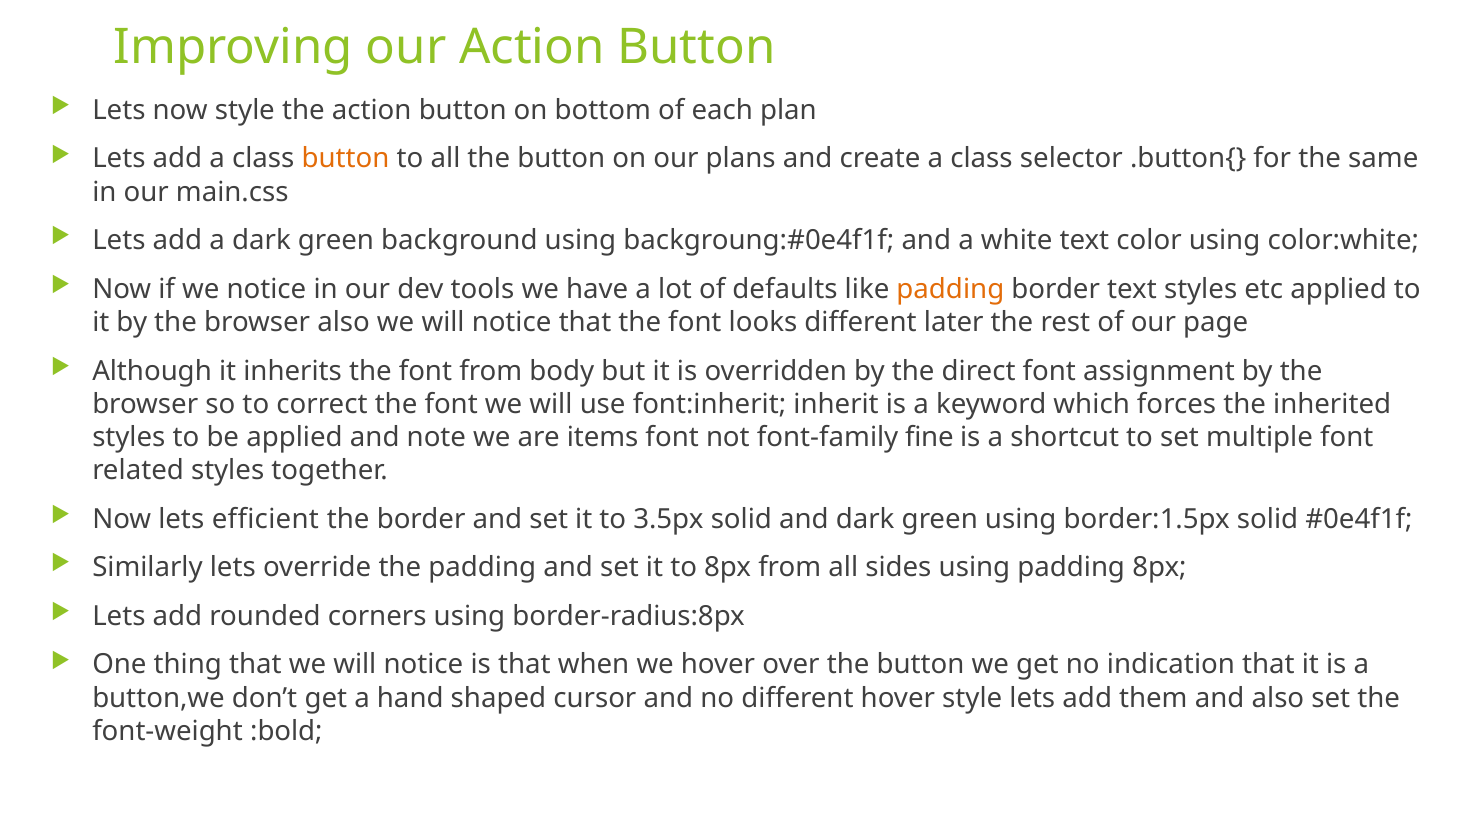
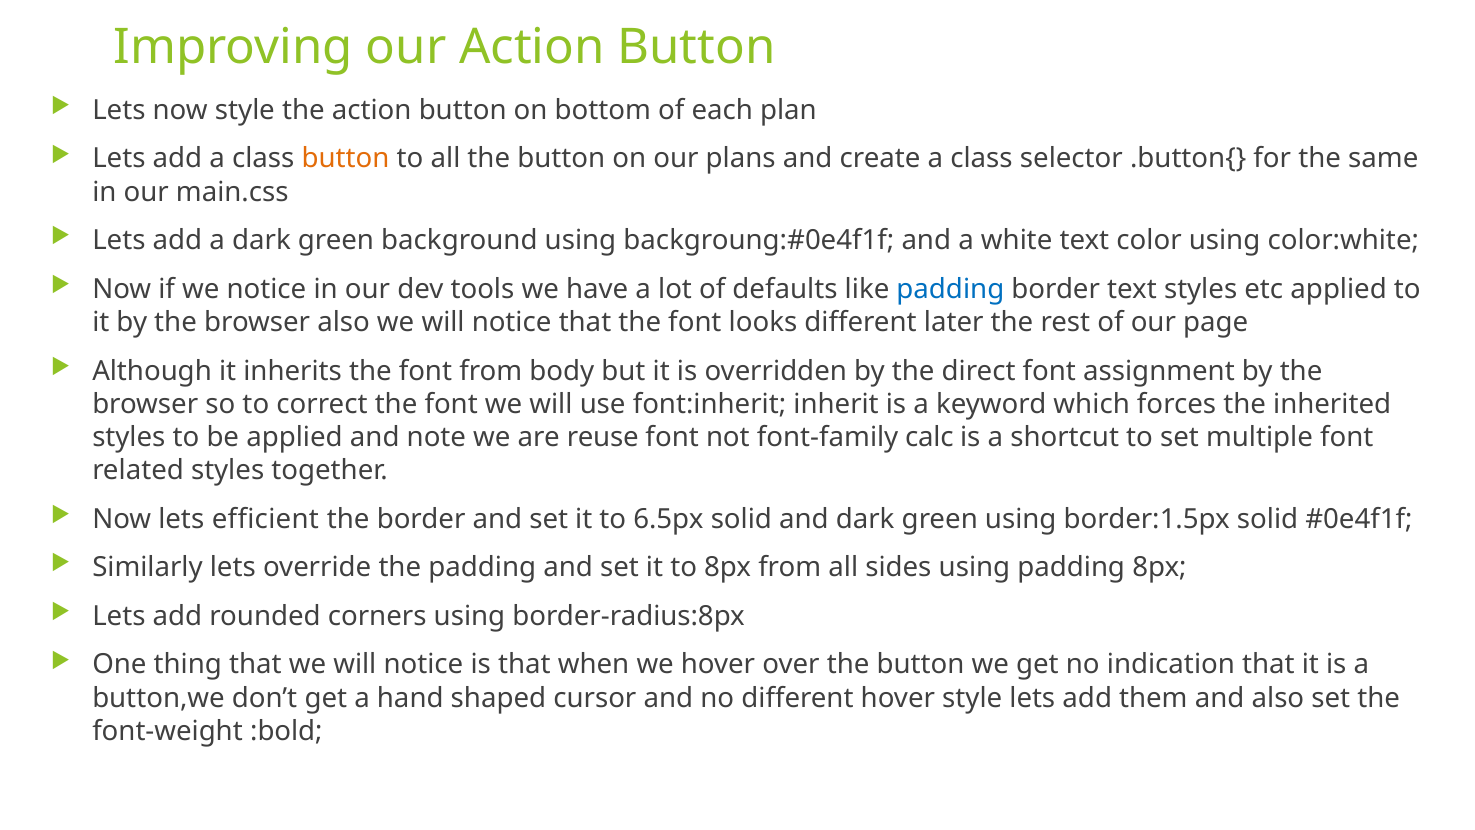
padding at (950, 289) colour: orange -> blue
items: items -> reuse
fine: fine -> calc
3.5px: 3.5px -> 6.5px
